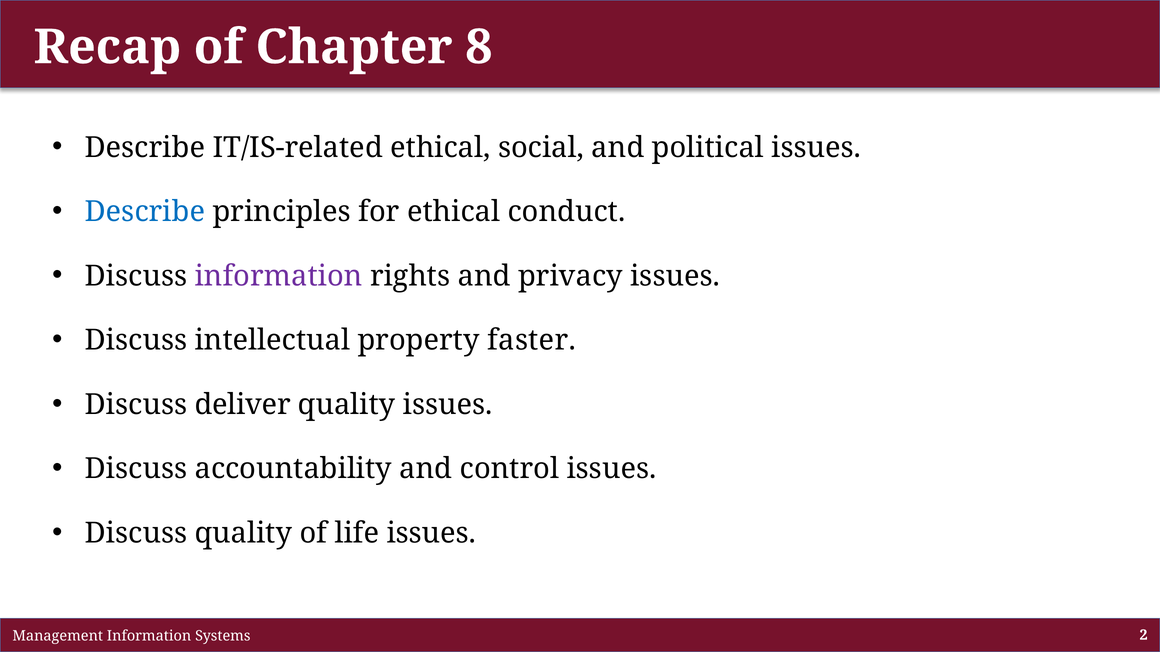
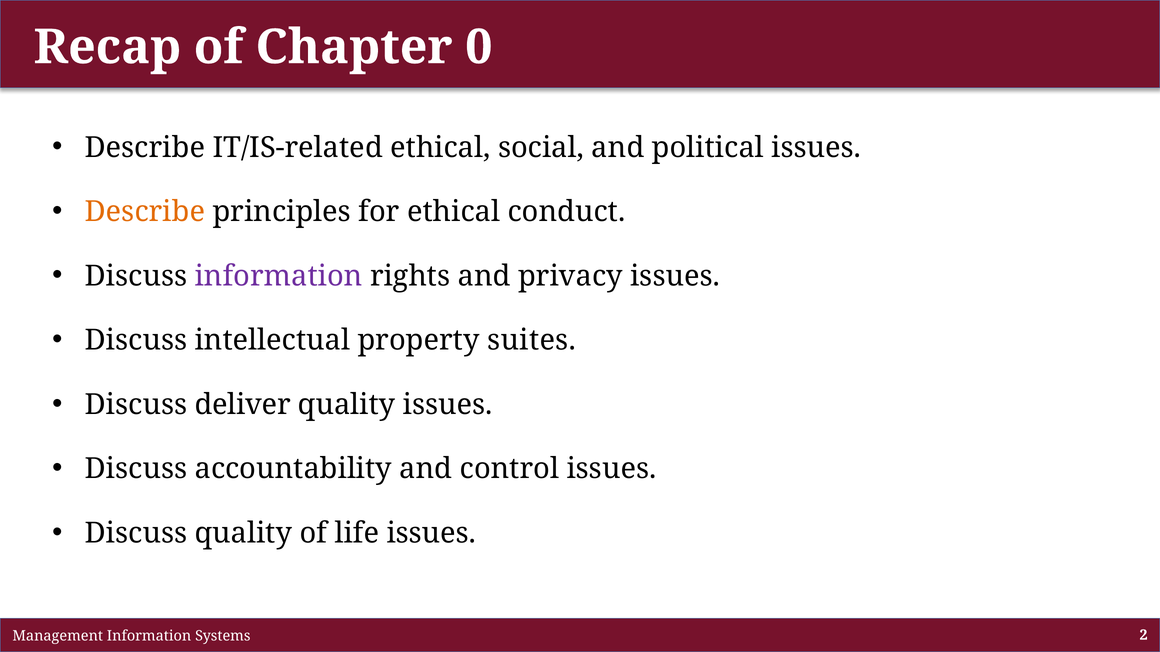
8: 8 -> 0
Describe at (145, 212) colour: blue -> orange
faster: faster -> suites
